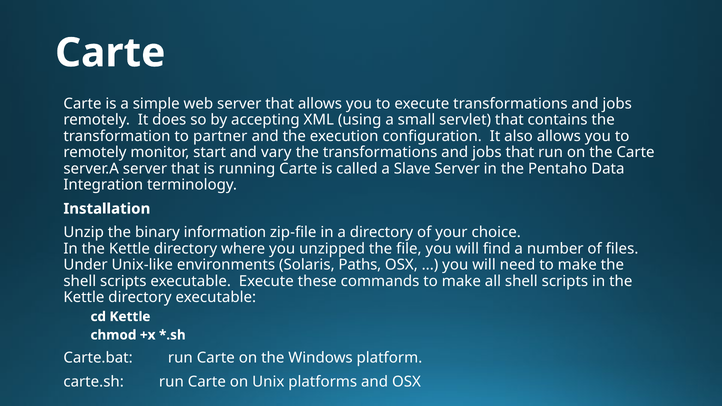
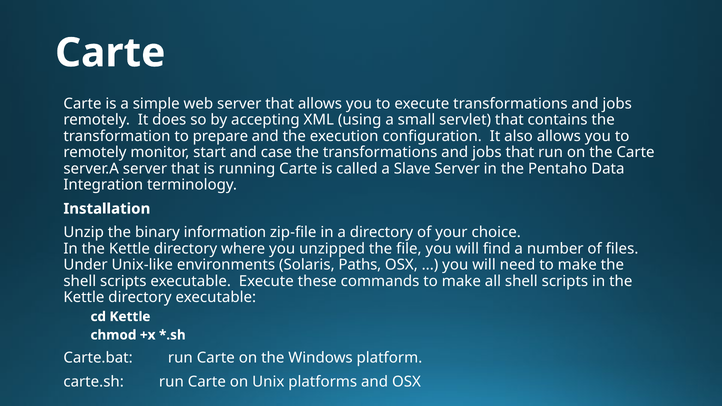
partner: partner -> prepare
vary: vary -> case
